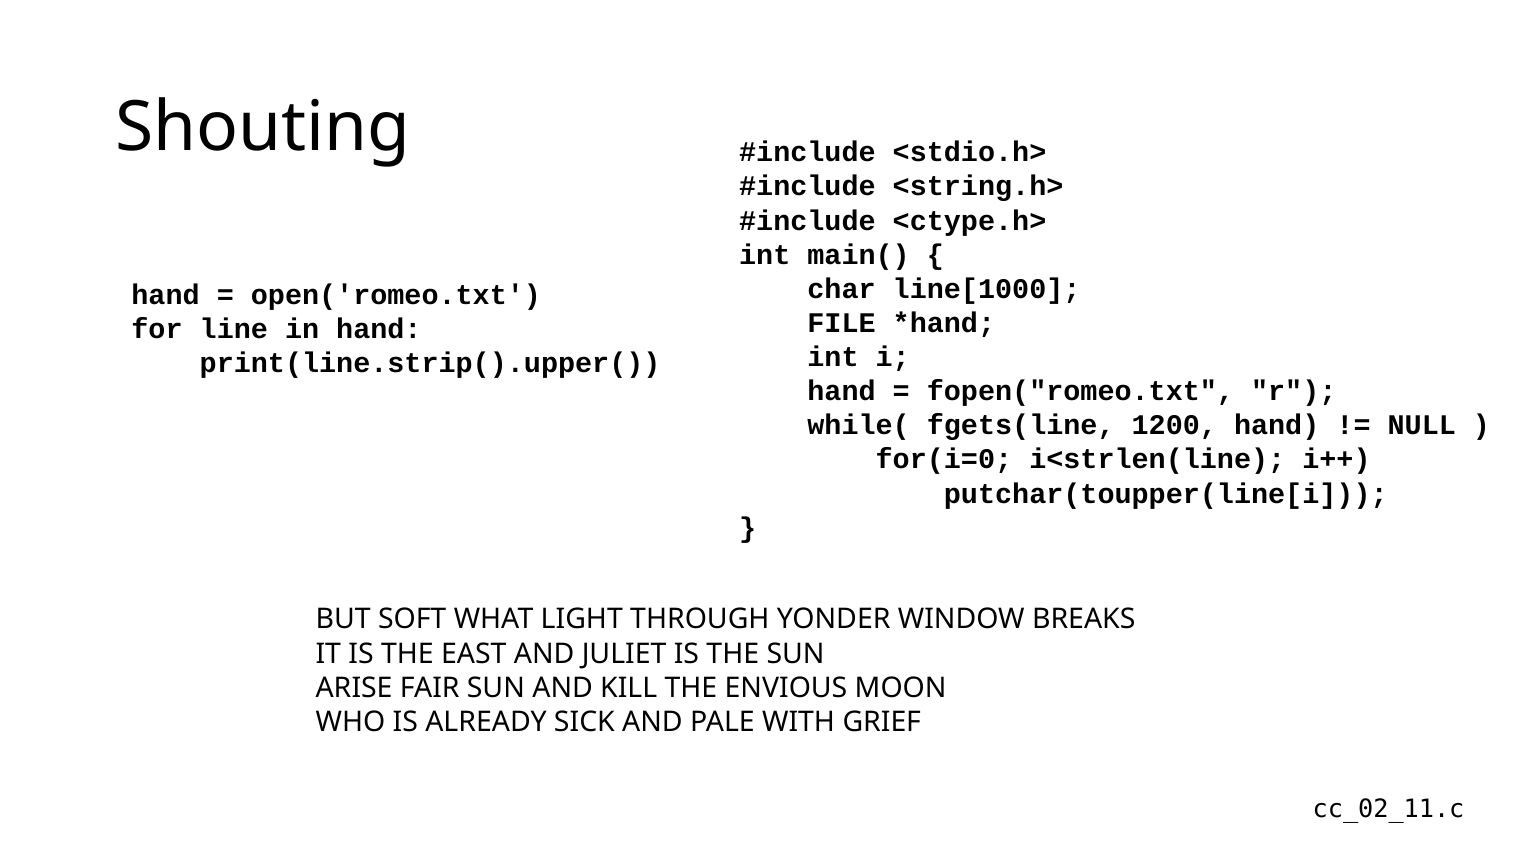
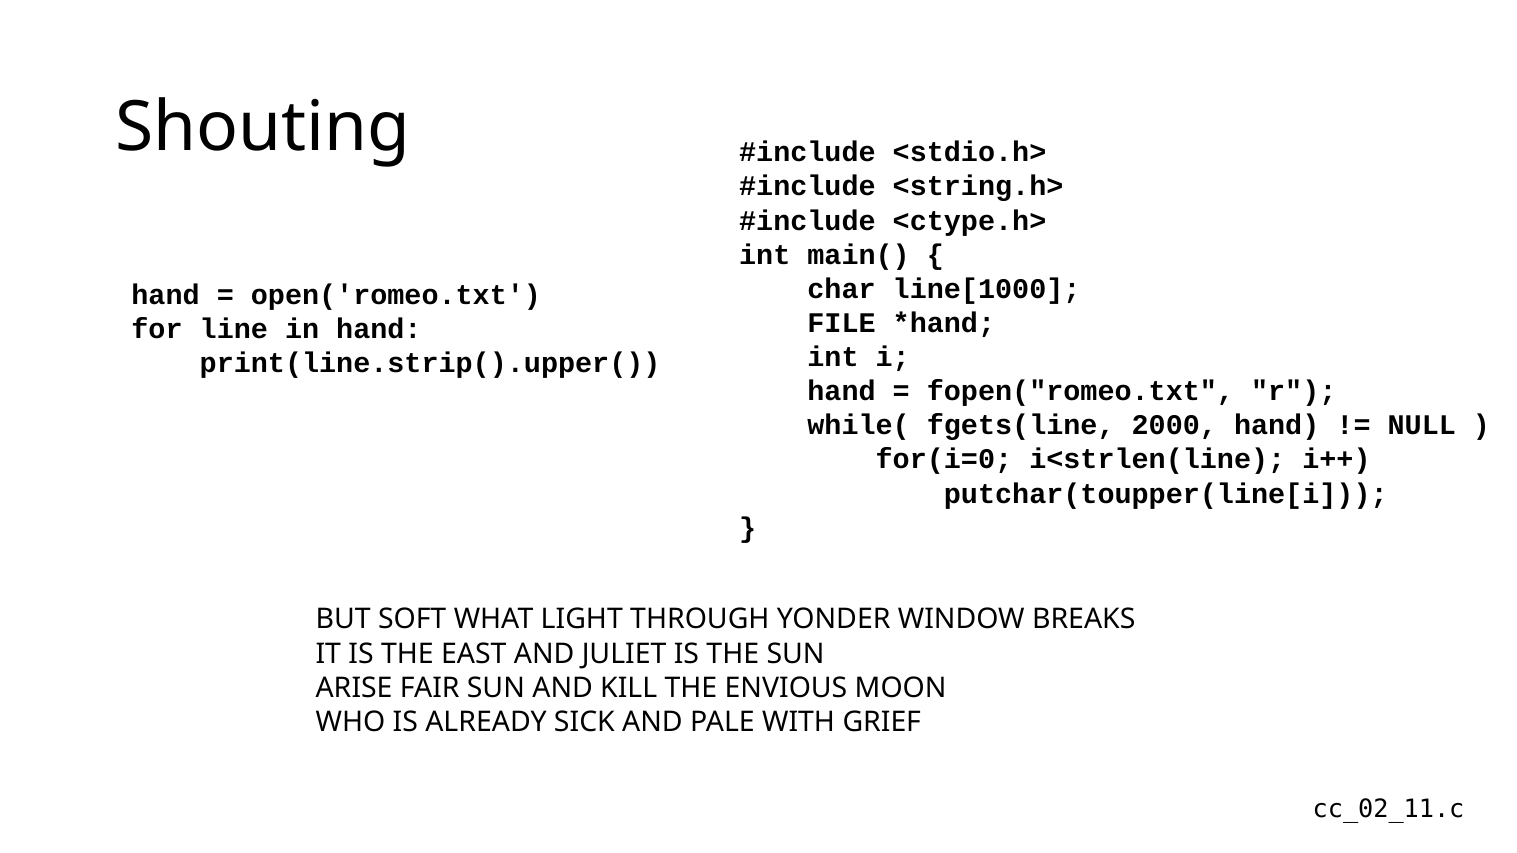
1200: 1200 -> 2000
